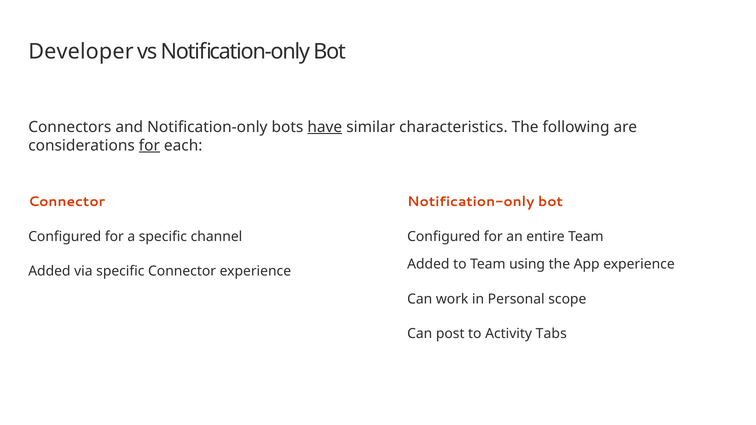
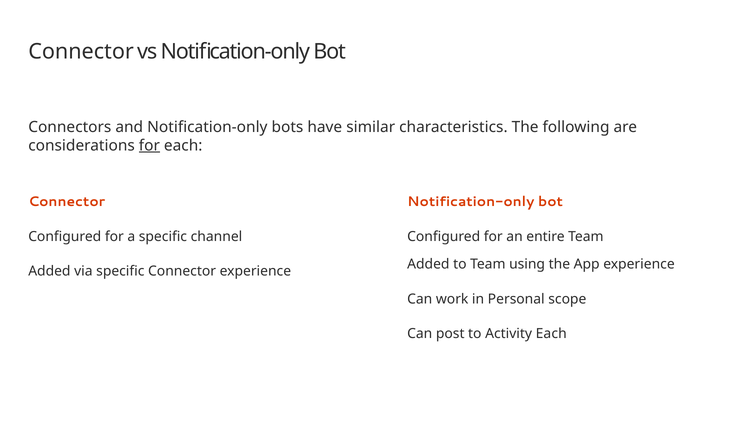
Developer at (81, 52): Developer -> Connector
have underline: present -> none
Activity Tabs: Tabs -> Each
